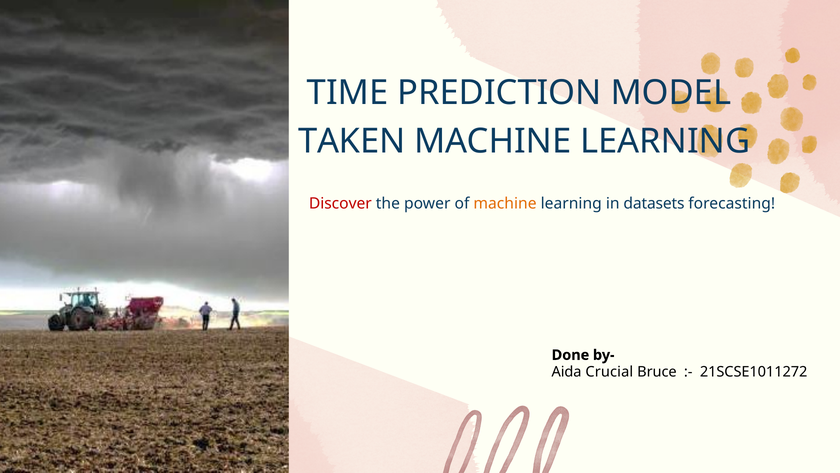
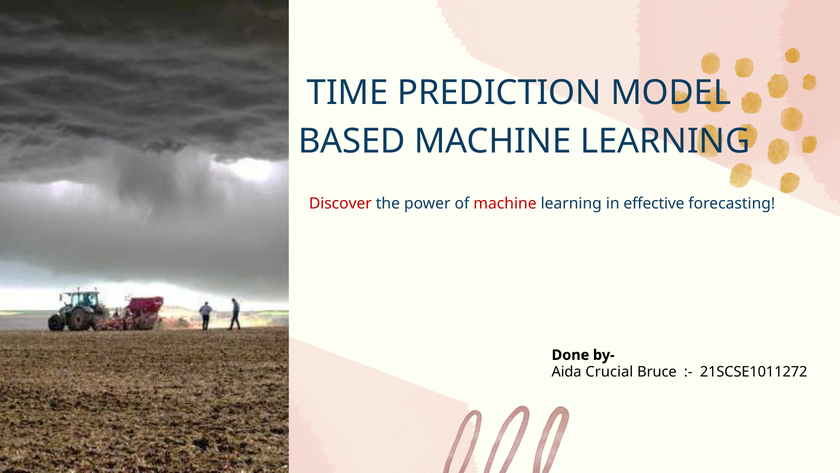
TAKEN: TAKEN -> BASED
machine at (505, 203) colour: orange -> red
datasets: datasets -> effective
